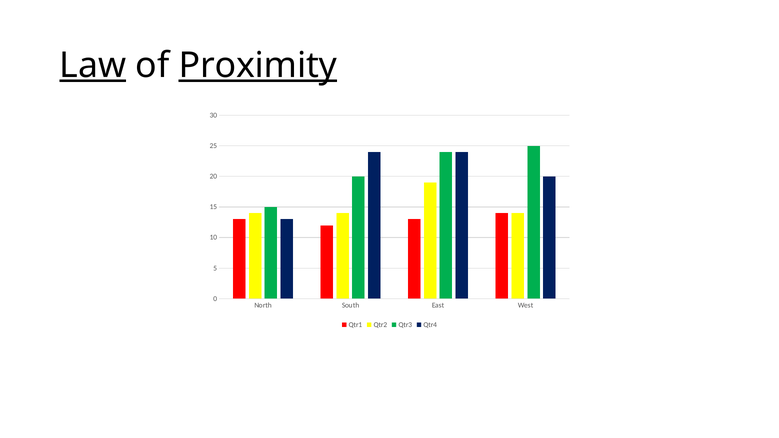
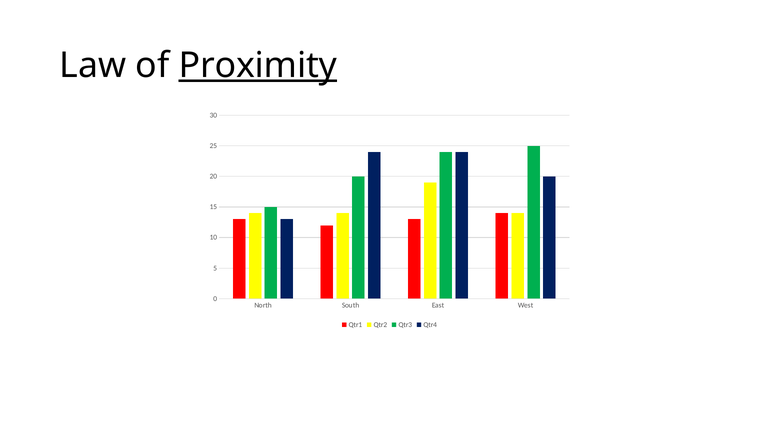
Law underline: present -> none
